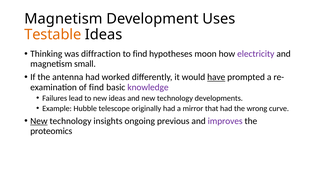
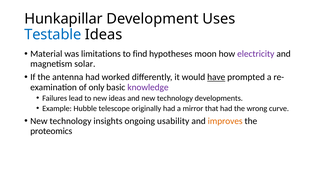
Magnetism at (63, 19): Magnetism -> Hunkapillar
Testable colour: orange -> blue
Thinking: Thinking -> Material
diffraction: diffraction -> limitations
small: small -> solar
of find: find -> only
New at (39, 121) underline: present -> none
previous: previous -> usability
improves colour: purple -> orange
